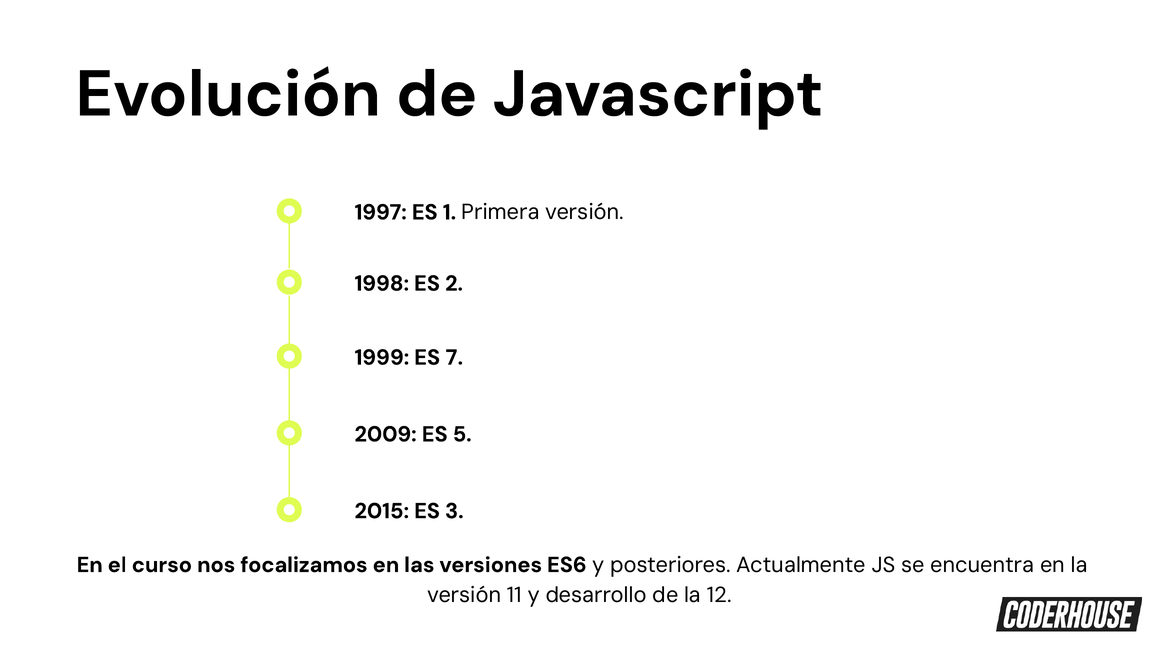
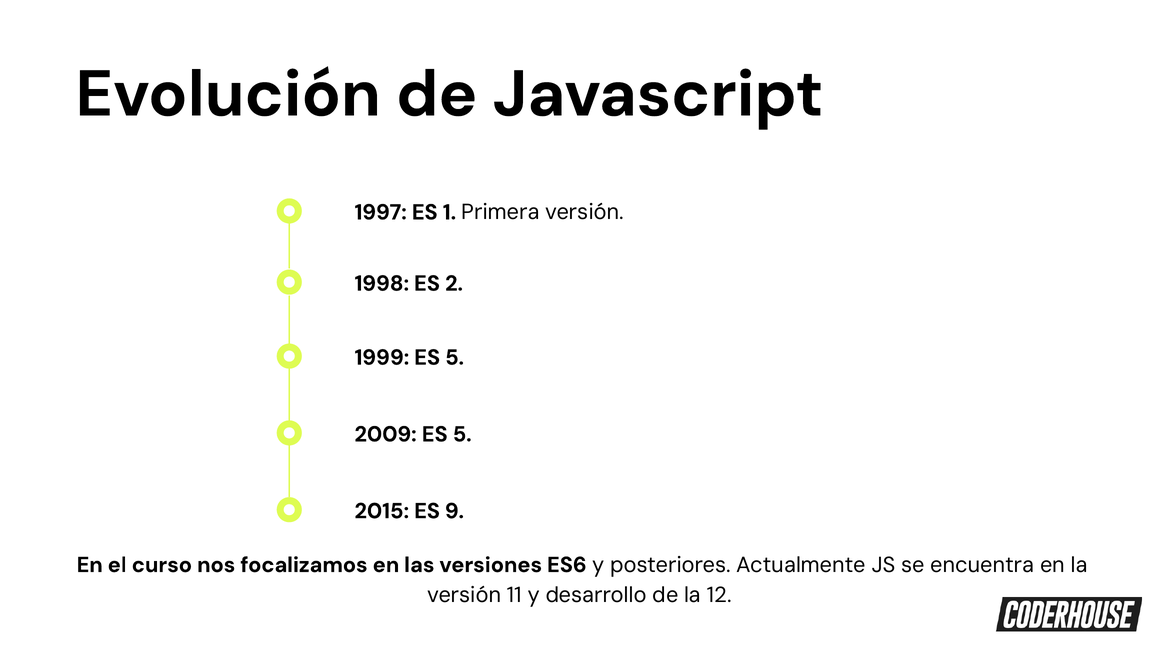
1999 ES 7: 7 -> 5
3: 3 -> 9
